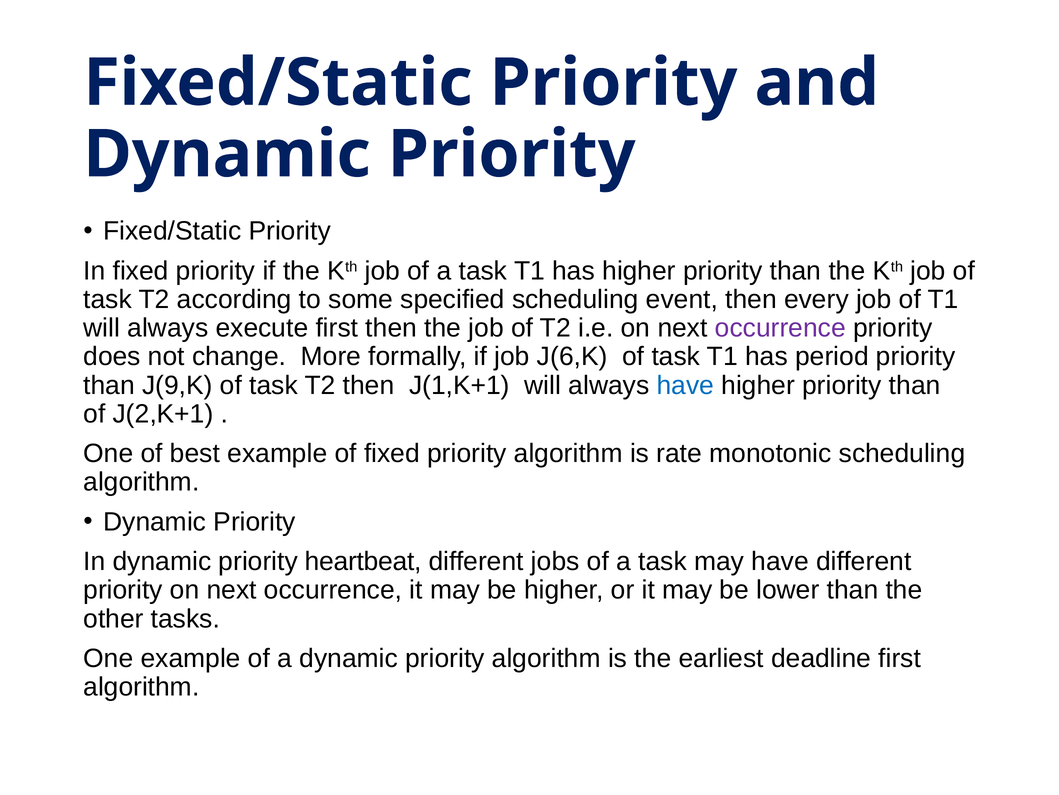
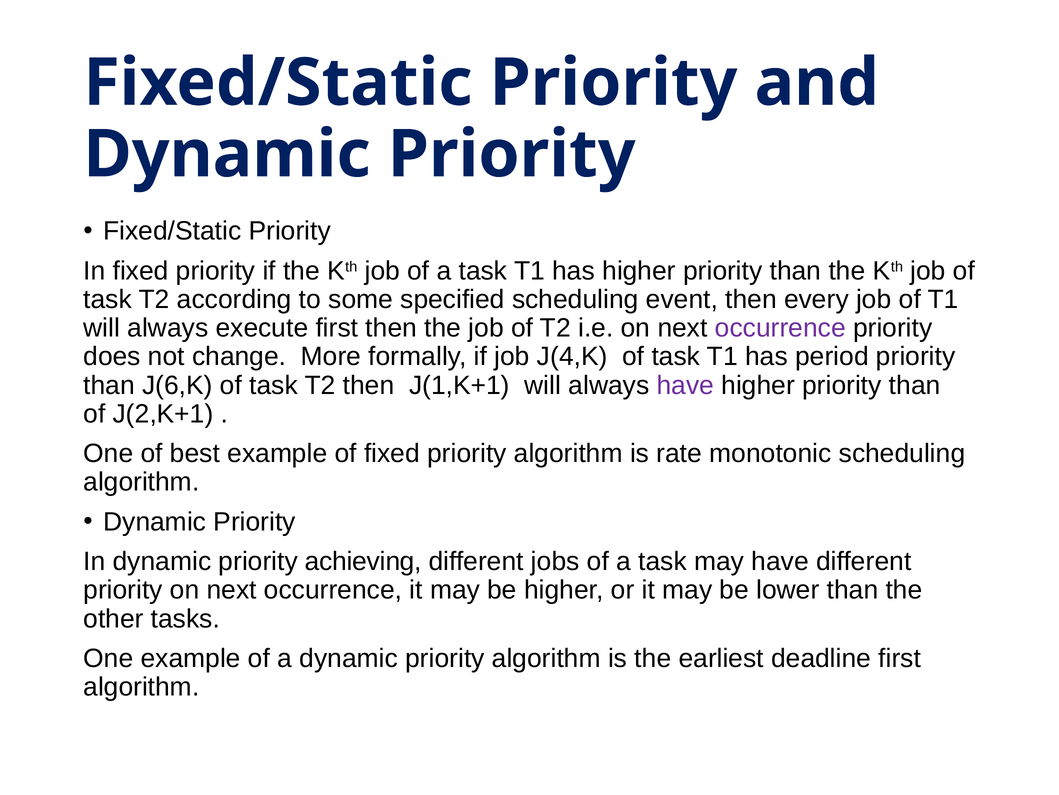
J(6,K: J(6,K -> J(4,K
J(9,K: J(9,K -> J(6,K
have at (685, 385) colour: blue -> purple
heartbeat: heartbeat -> achieving
